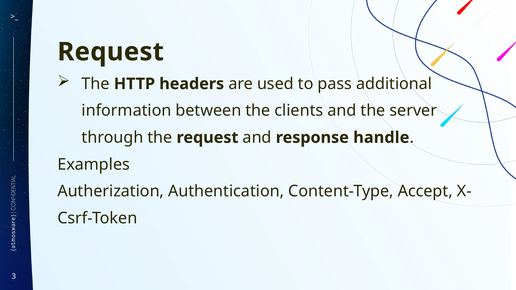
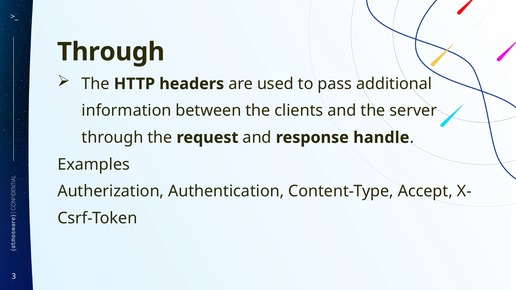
Request at (111, 52): Request -> Through
